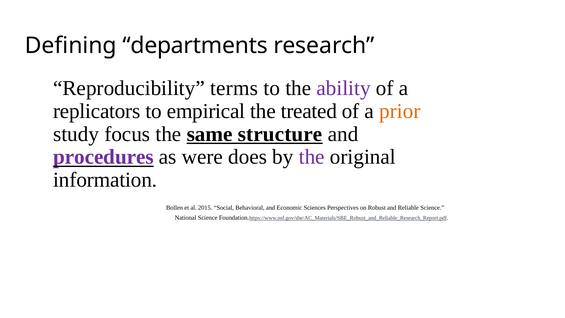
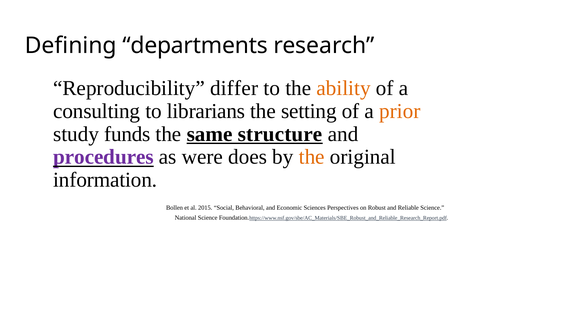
terms: terms -> differ
ability colour: purple -> orange
replicators: replicators -> consulting
empirical: empirical -> librarians
treated: treated -> setting
focus: focus -> funds
the at (312, 157) colour: purple -> orange
